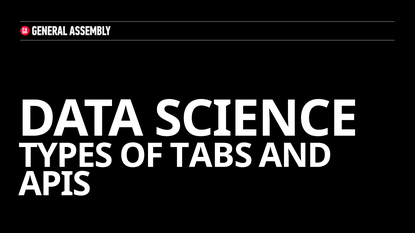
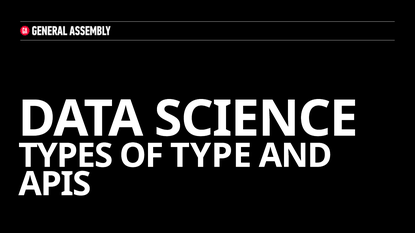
TABS: TABS -> TYPE
